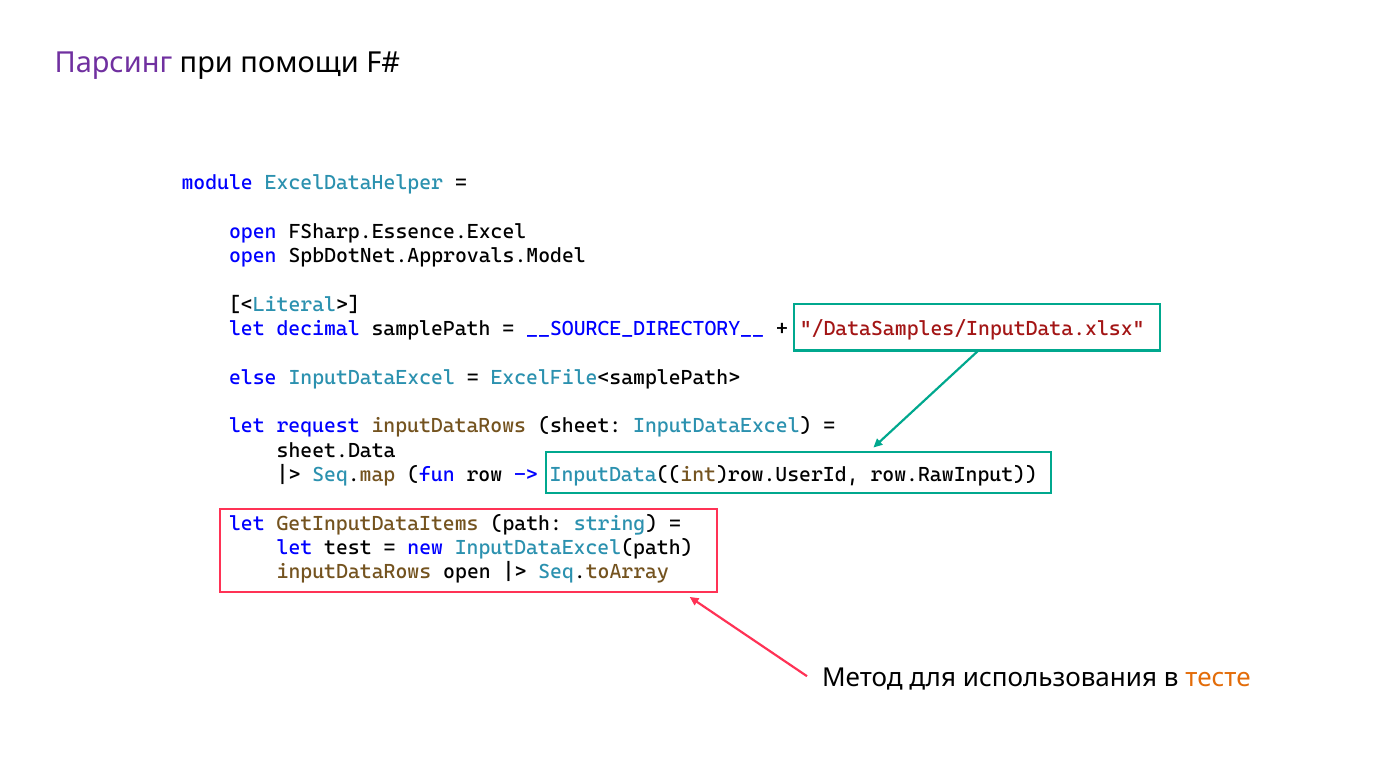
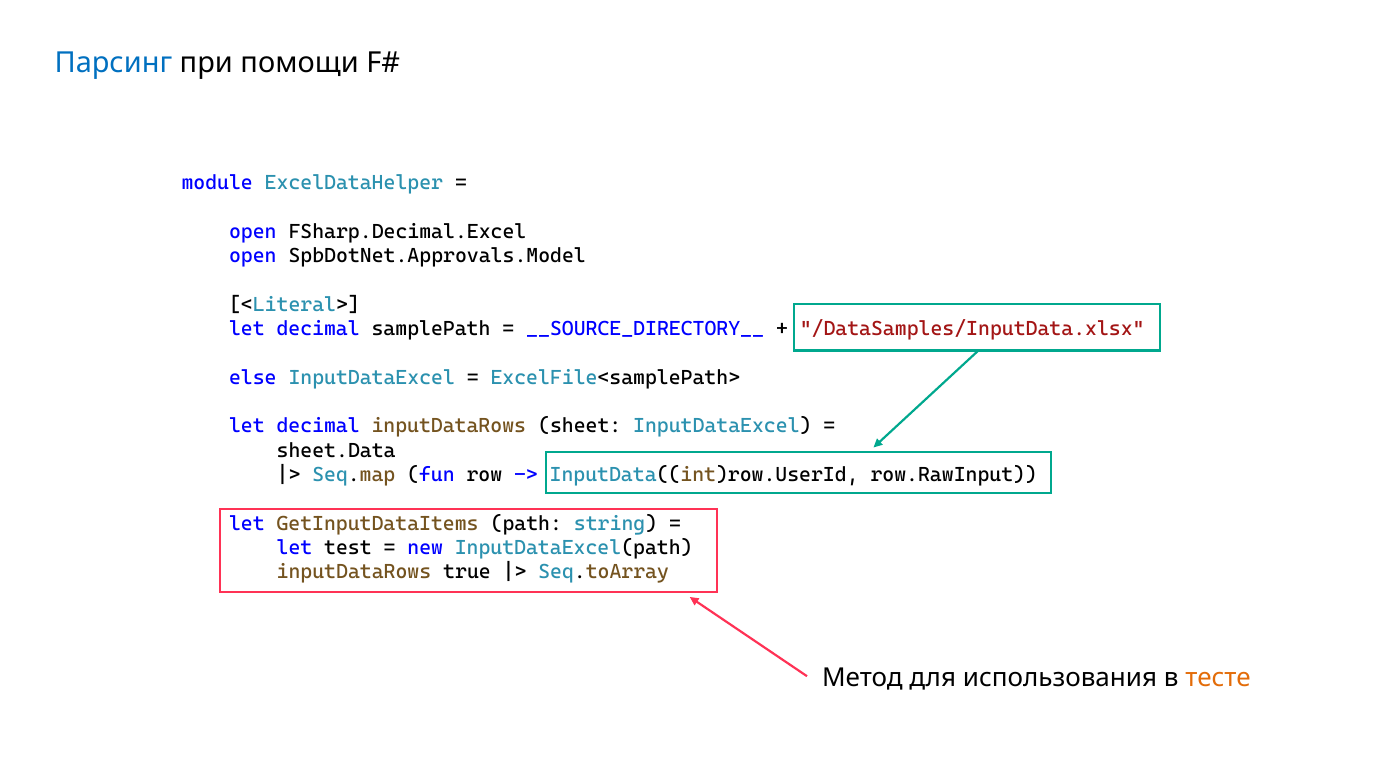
Парсинг colour: purple -> blue
FSharp.Essence.Excel: FSharp.Essence.Excel -> FSharp.Decimal.Excel
request at (318, 426): request -> decimal
inputDataRows open: open -> true
